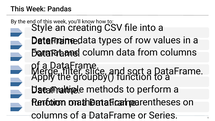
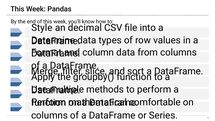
creating: creating -> decimal
parentheses: parentheses -> comfortable
